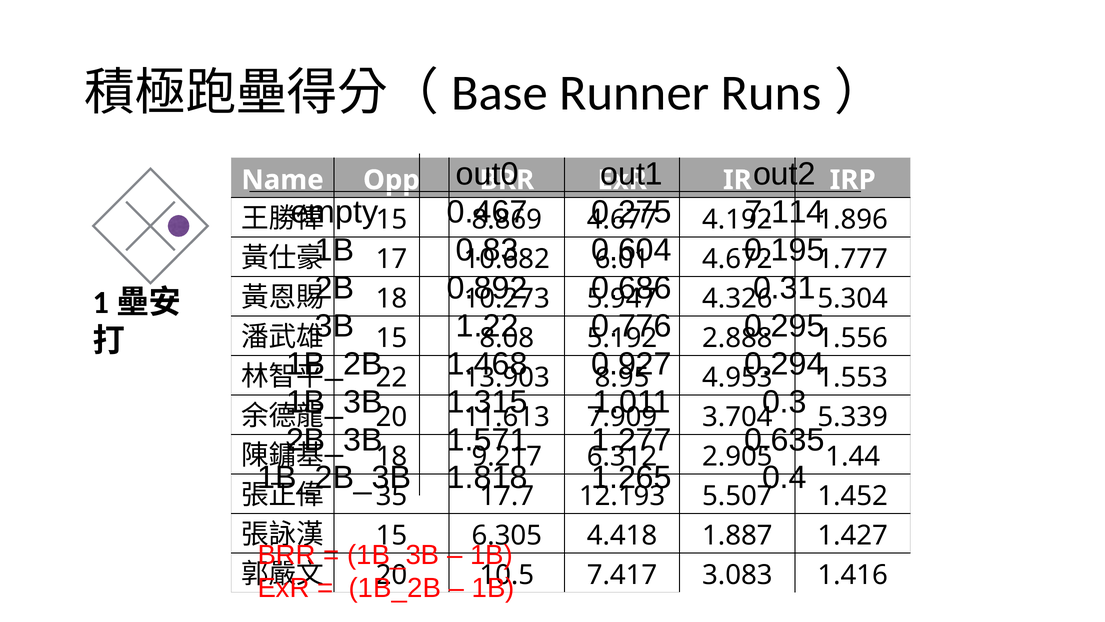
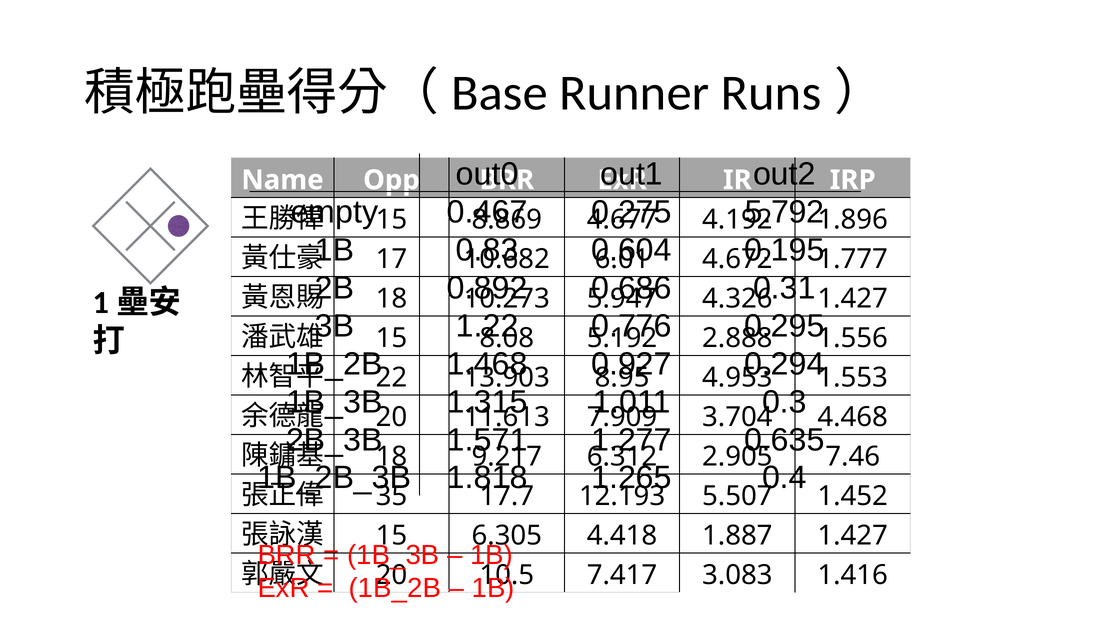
7.114: 7.114 -> 5.792
4.326 5.304: 5.304 -> 1.427
5.339: 5.339 -> 4.468
1.44: 1.44 -> 7.46
